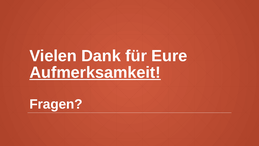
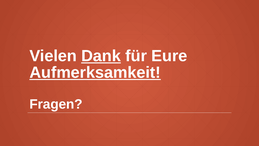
Dank underline: none -> present
